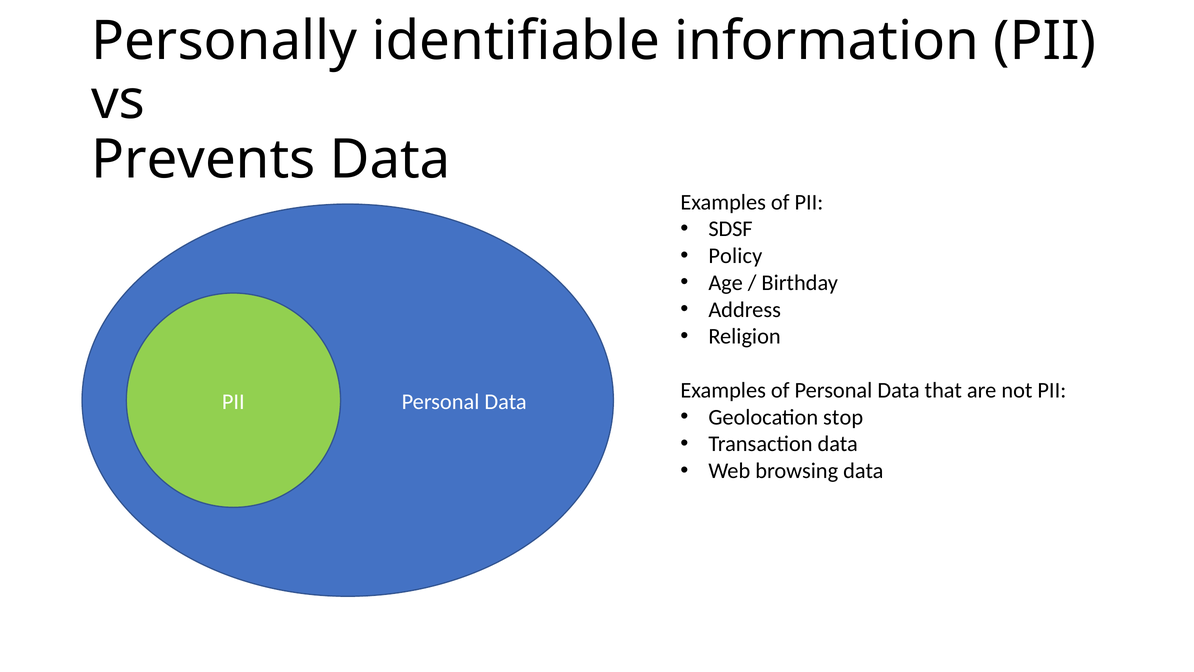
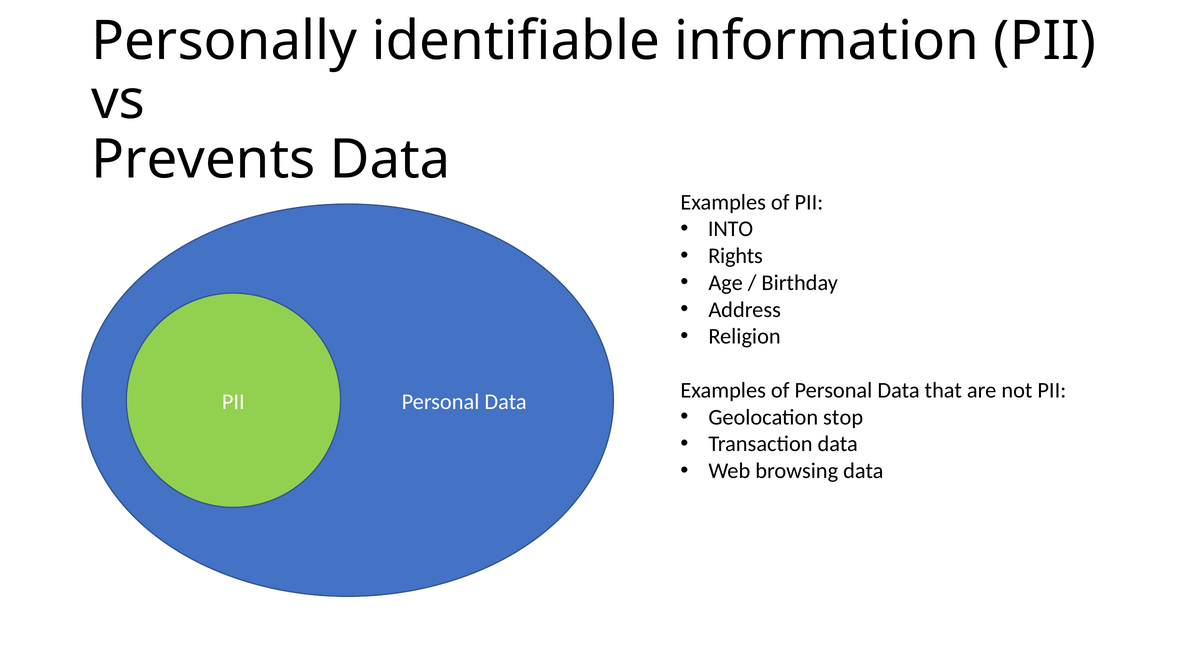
SDSF: SDSF -> INTO
Policy: Policy -> Rights
